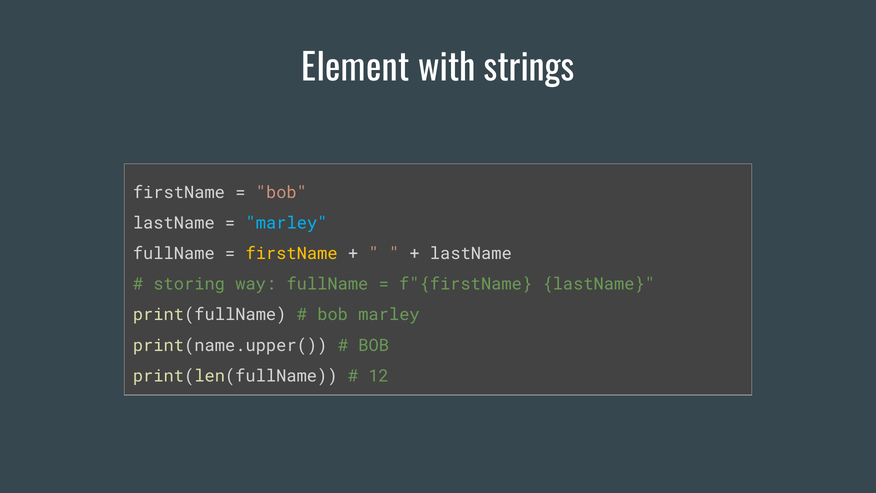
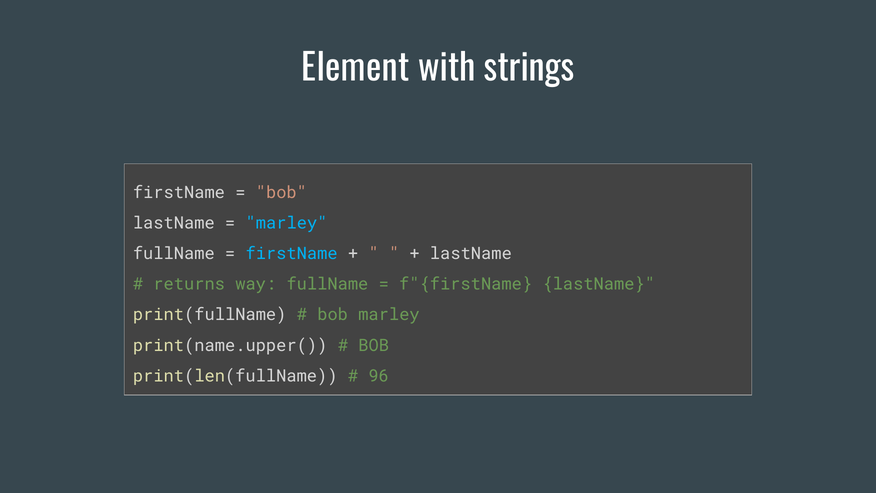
firstName at (292, 254) colour: yellow -> light blue
storing: storing -> returns
12: 12 -> 96
